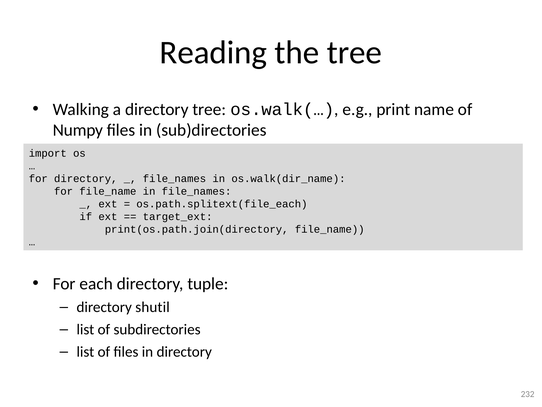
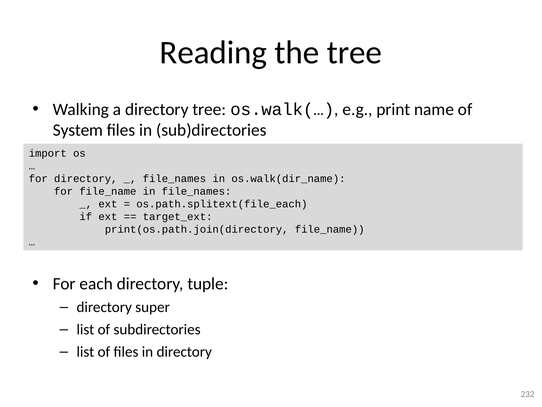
Numpy: Numpy -> System
shutil: shutil -> super
